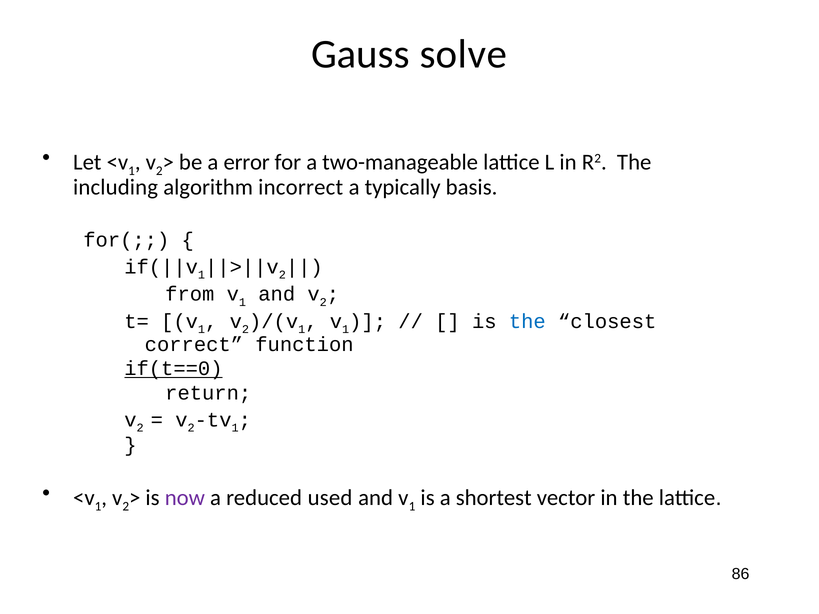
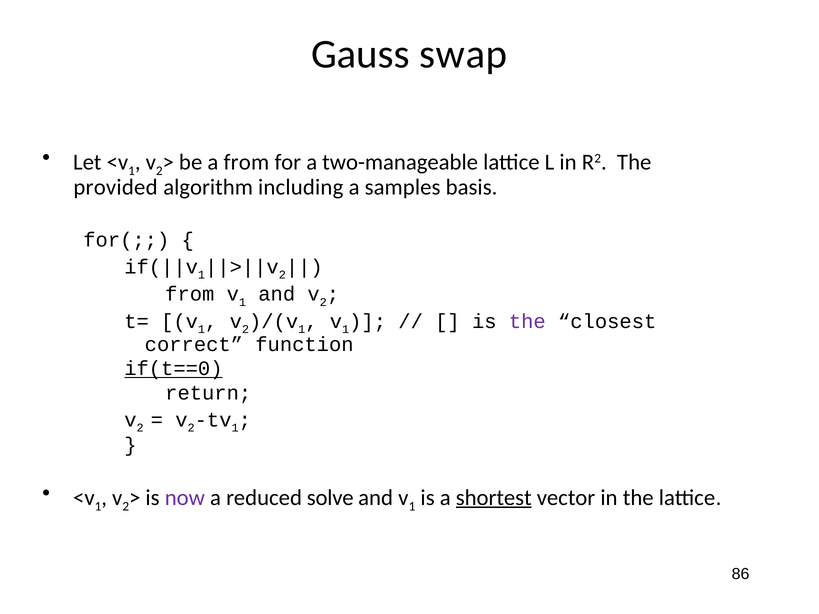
solve: solve -> swap
a error: error -> from
including: including -> provided
incorrect: incorrect -> including
typically: typically -> samples
the at (527, 322) colour: blue -> purple
used: used -> solve
shortest underline: none -> present
